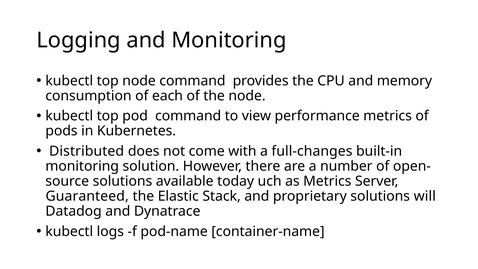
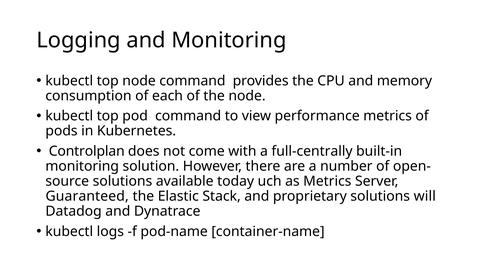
Distributed: Distributed -> Controlplan
full-changes: full-changes -> full-centrally
